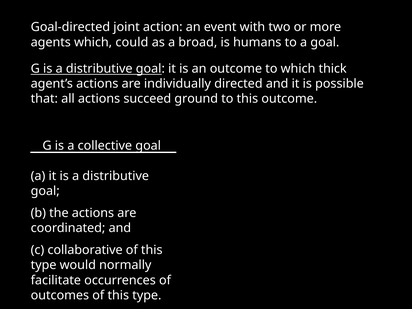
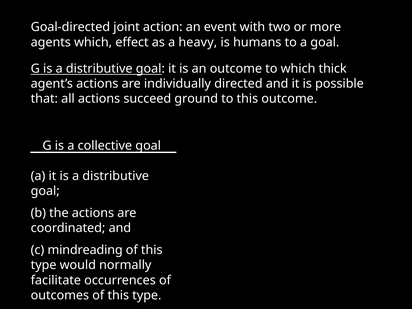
could: could -> effect
broad: broad -> heavy
collaborative: collaborative -> mindreading
